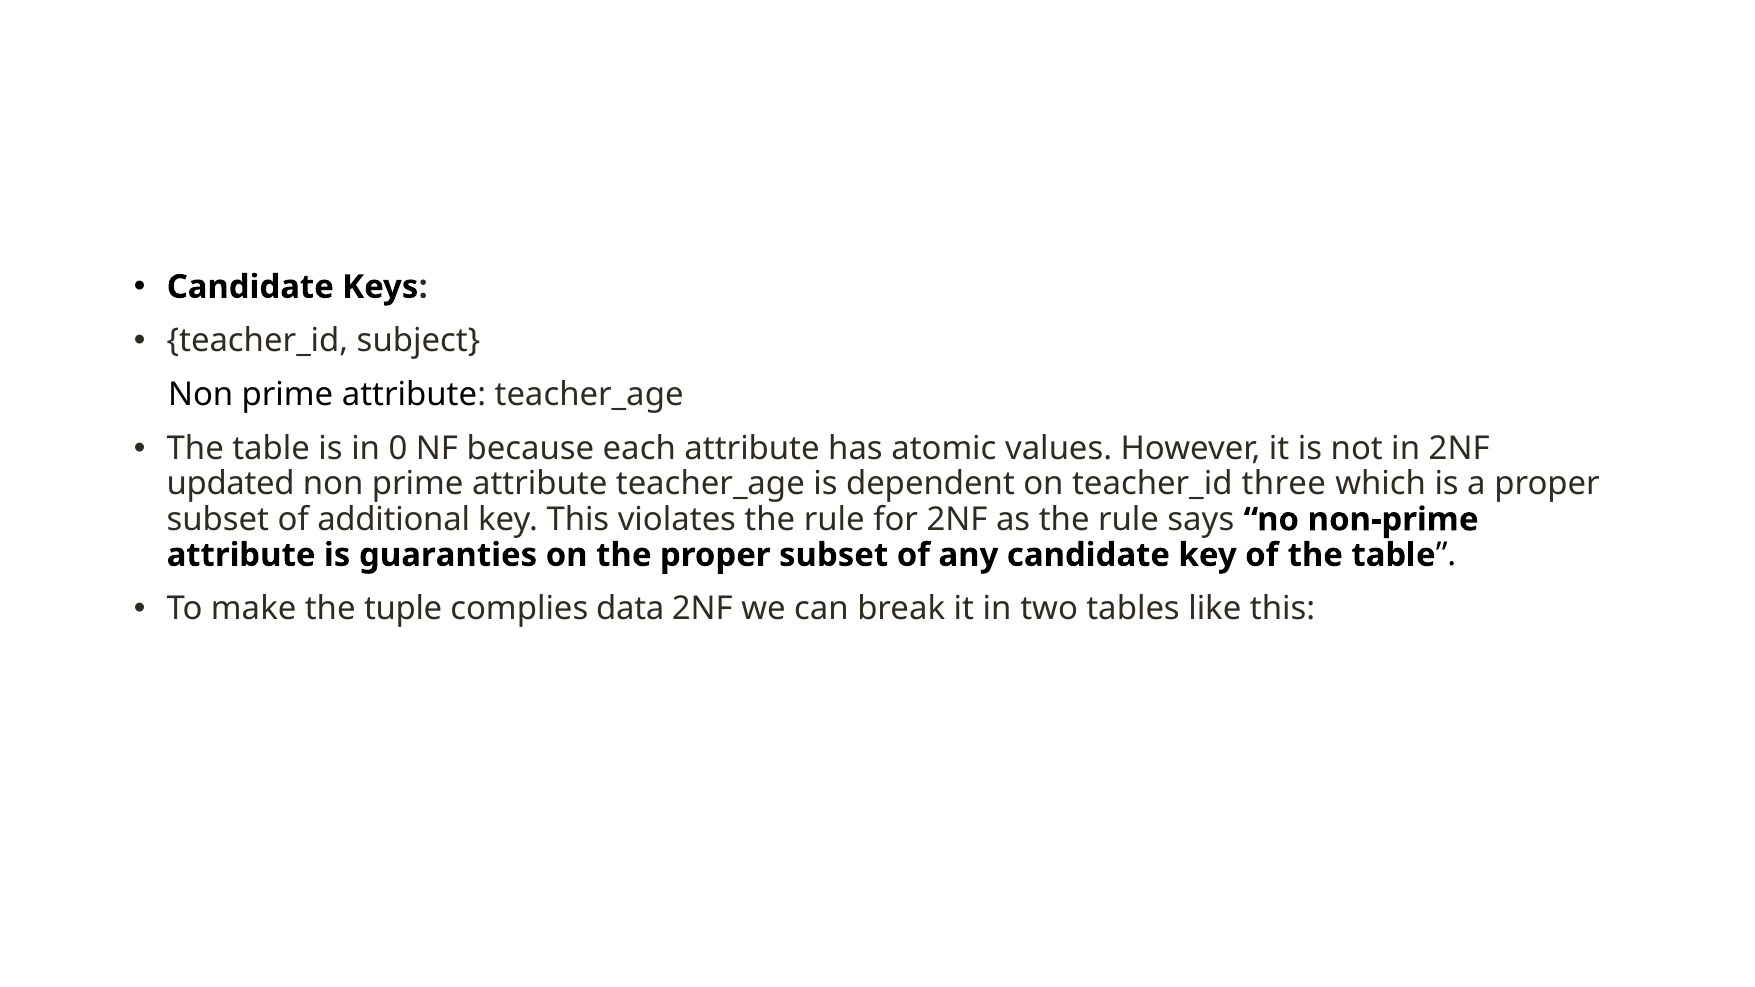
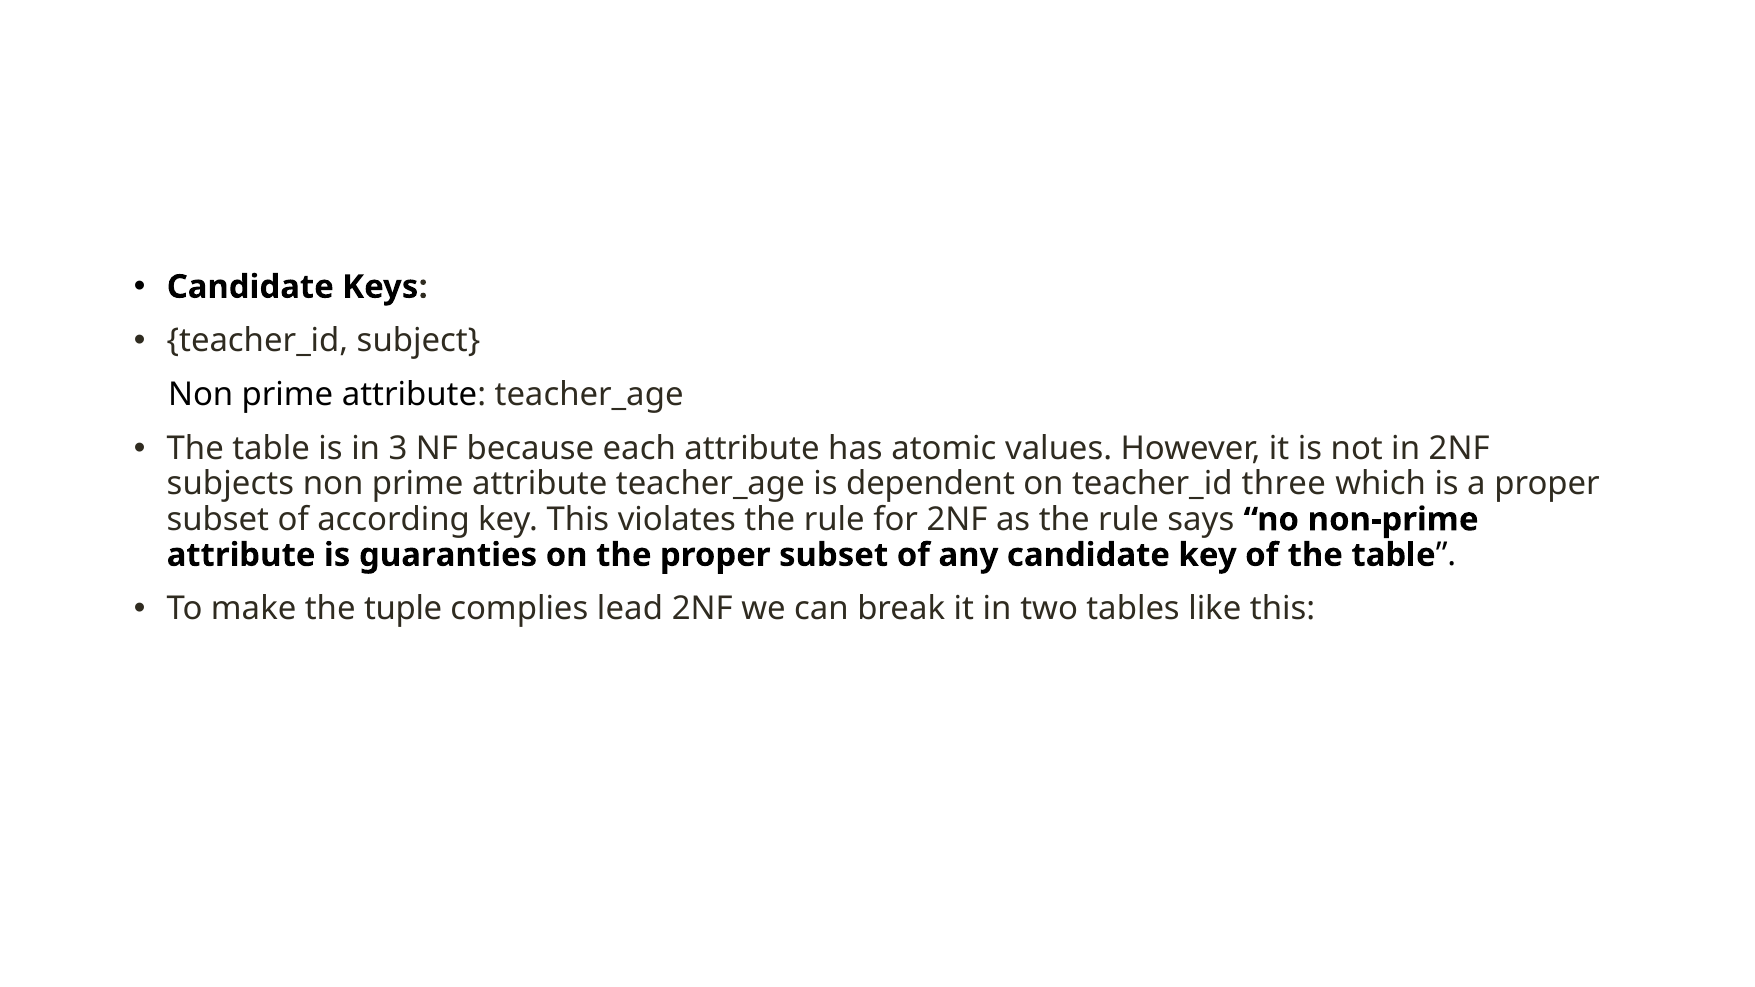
0: 0 -> 3
updated: updated -> subjects
additional: additional -> according
data: data -> lead
